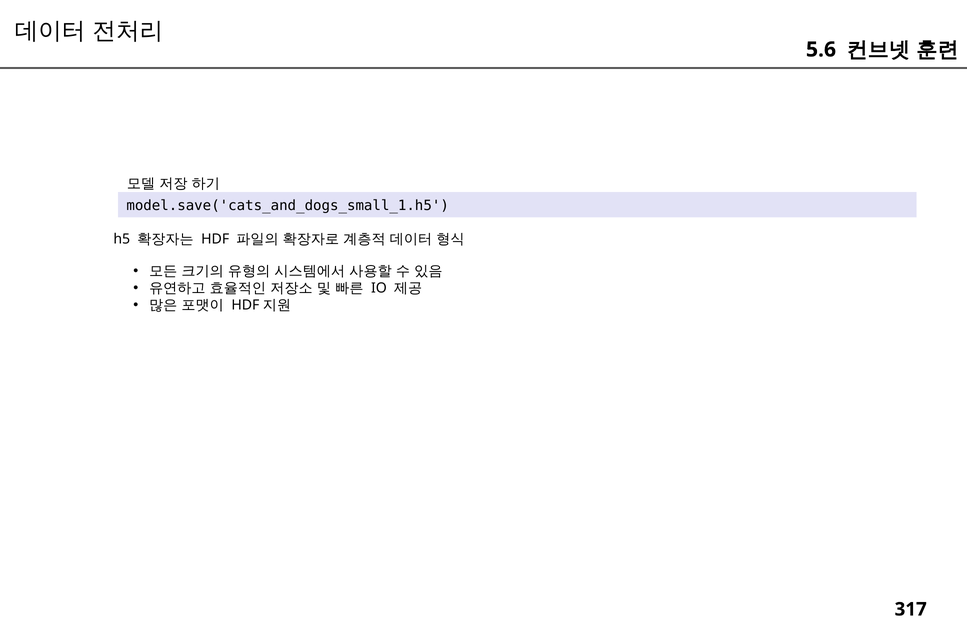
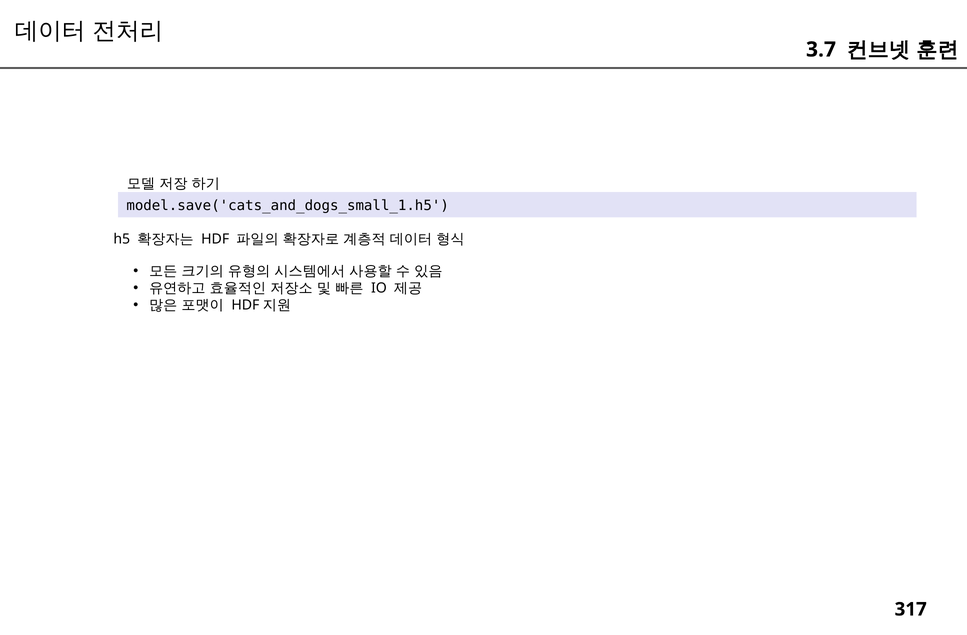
5.6: 5.6 -> 3.7
